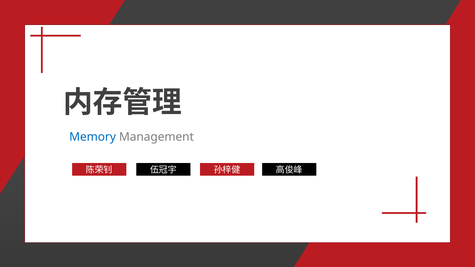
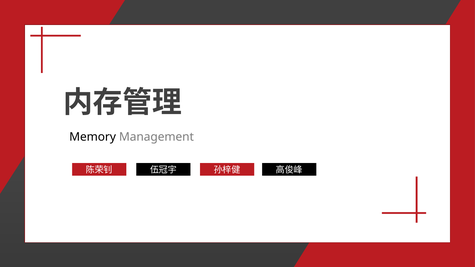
Memory colour: blue -> black
